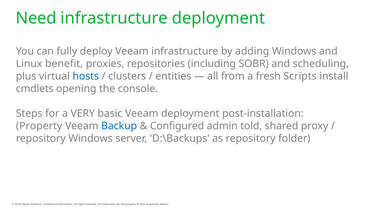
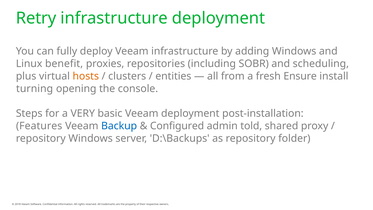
Need: Need -> Retry
hosts colour: blue -> orange
Scripts: Scripts -> Ensure
cmdlets: cmdlets -> turning
Property at (39, 126): Property -> Features
